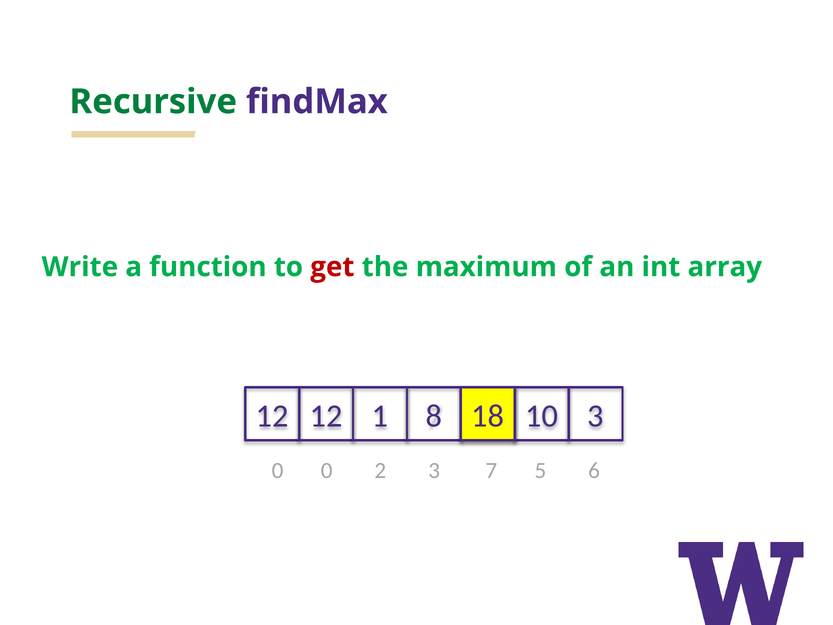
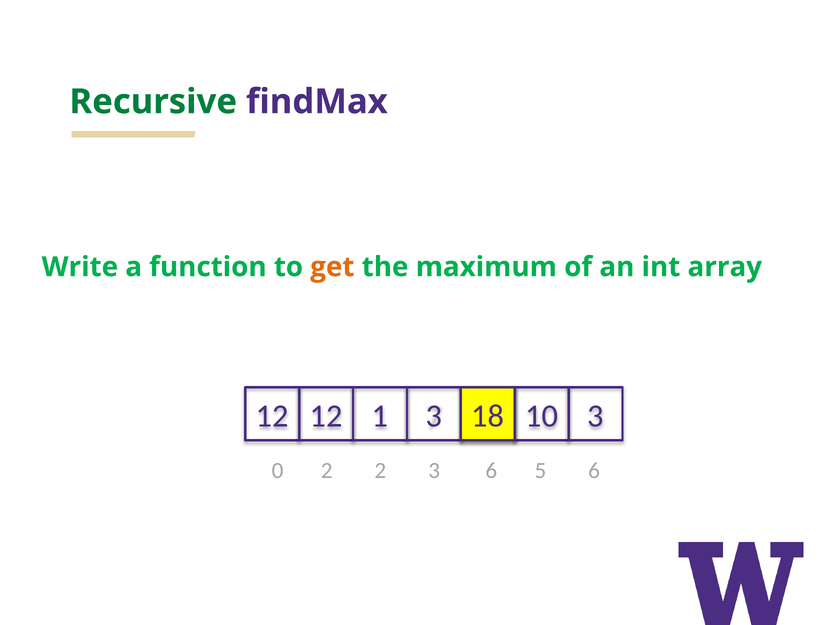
get colour: red -> orange
1 8: 8 -> 3
0 0: 0 -> 2
3 7: 7 -> 6
